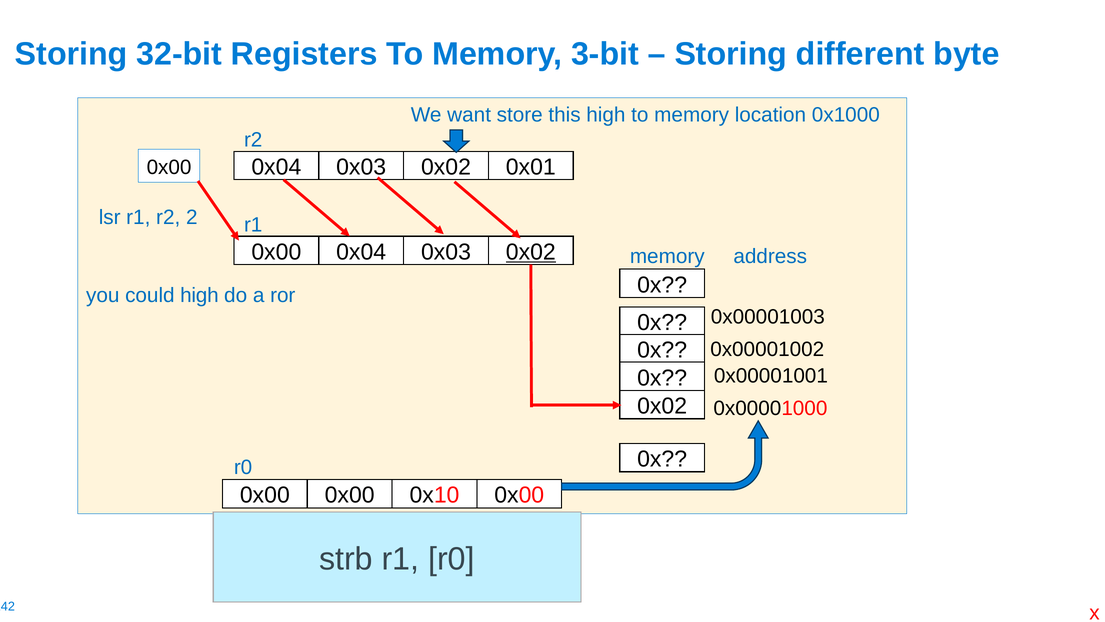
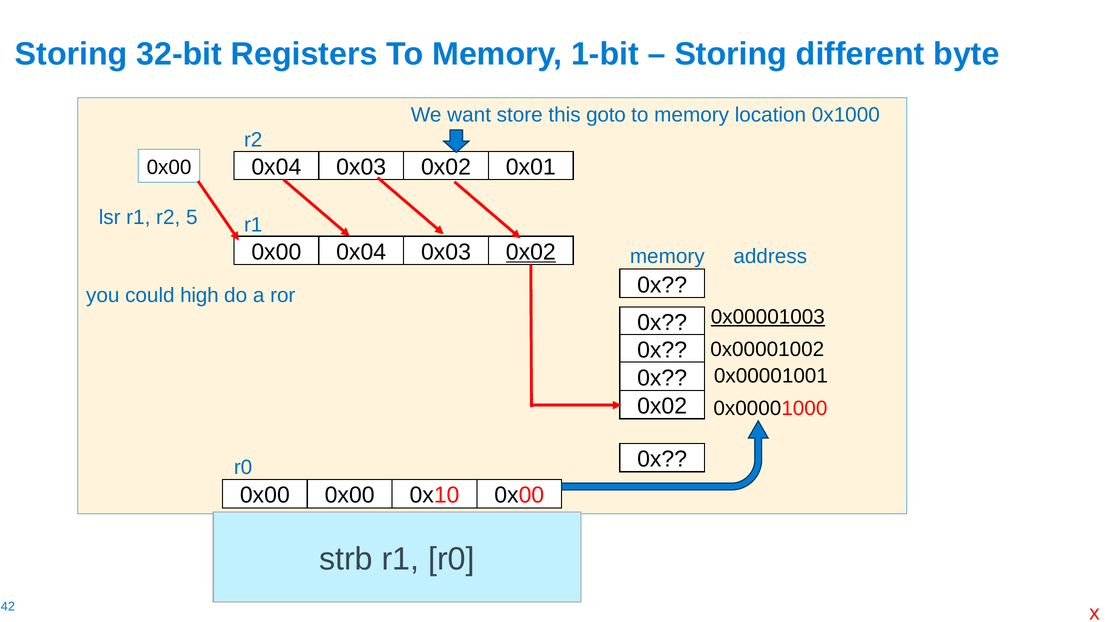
3-bit: 3-bit -> 1-bit
this high: high -> goto
2: 2 -> 5
0x00001003 underline: none -> present
